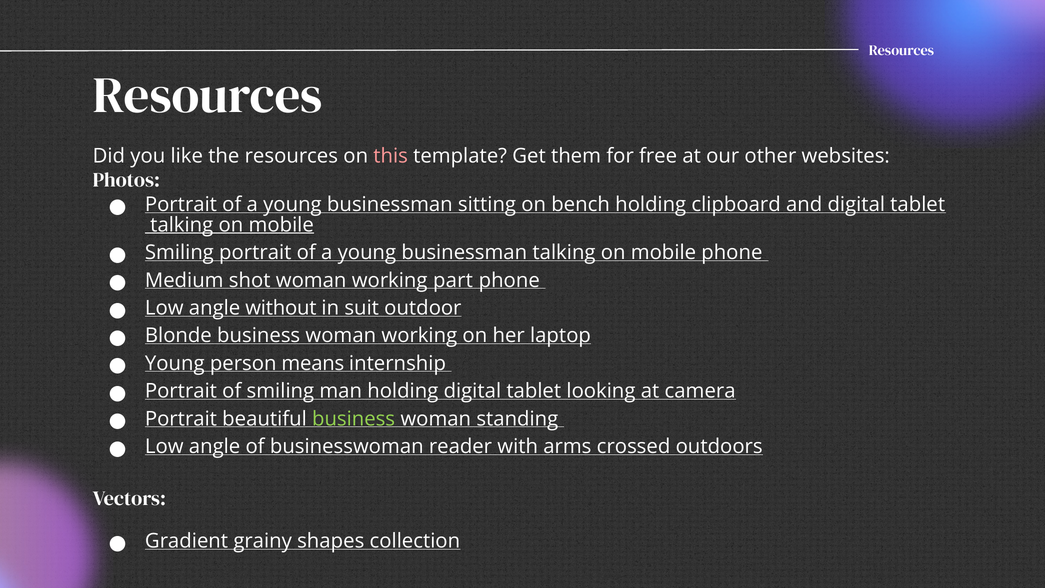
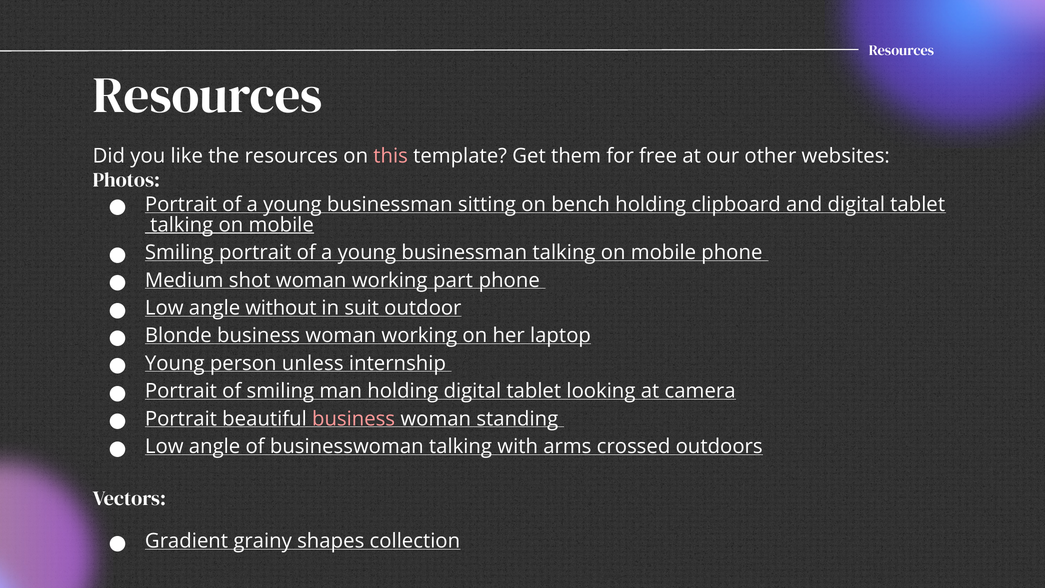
means: means -> unless
business at (354, 419) colour: light green -> pink
businesswoman reader: reader -> talking
